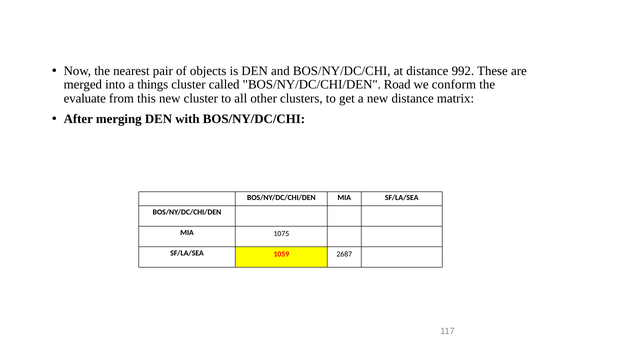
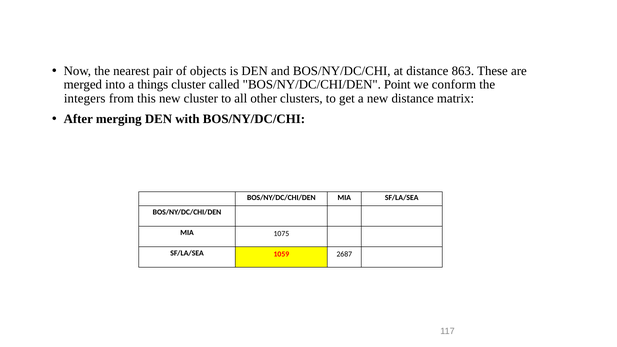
992: 992 -> 863
Road: Road -> Point
evaluate: evaluate -> integers
